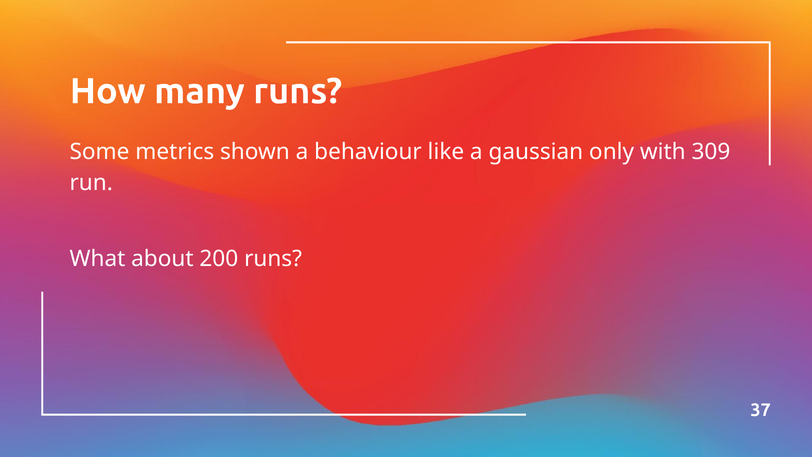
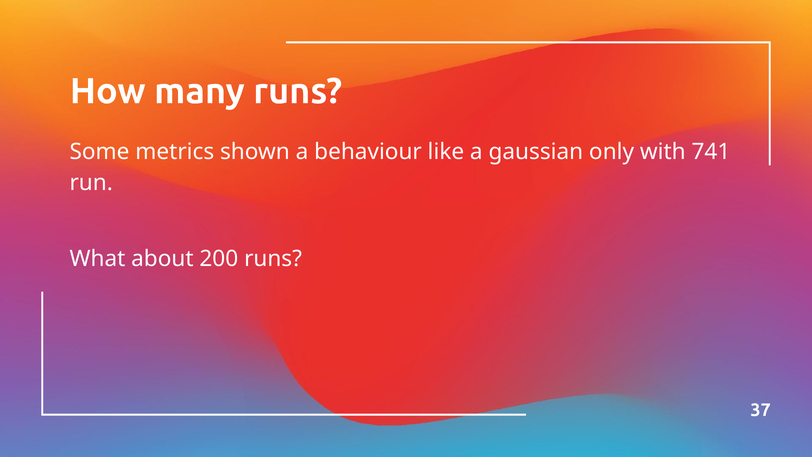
309: 309 -> 741
